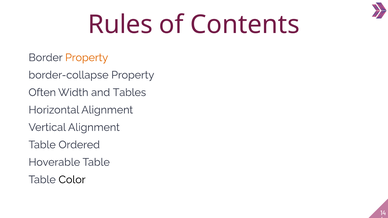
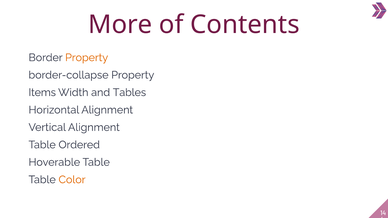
Rules: Rules -> More
Often: Often -> Items
Color colour: black -> orange
